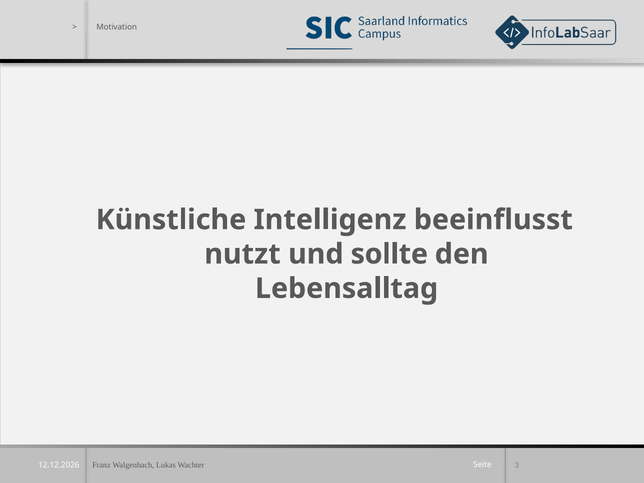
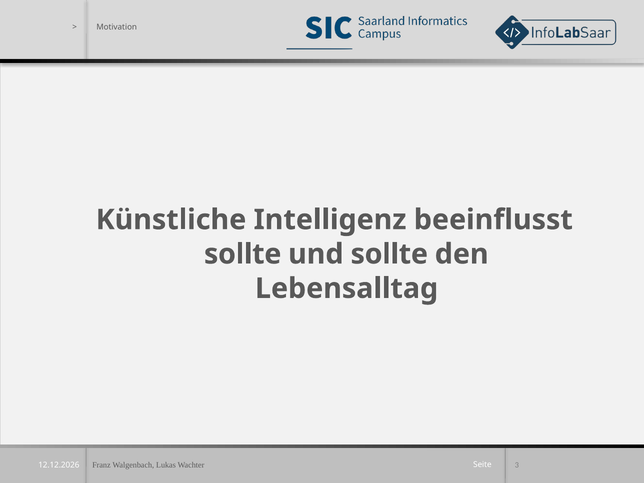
nutzt at (243, 254): nutzt -> sollte
